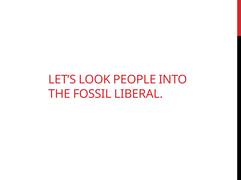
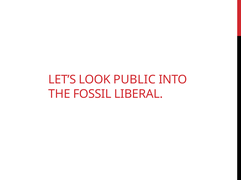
PEOPLE: PEOPLE -> PUBLIC
